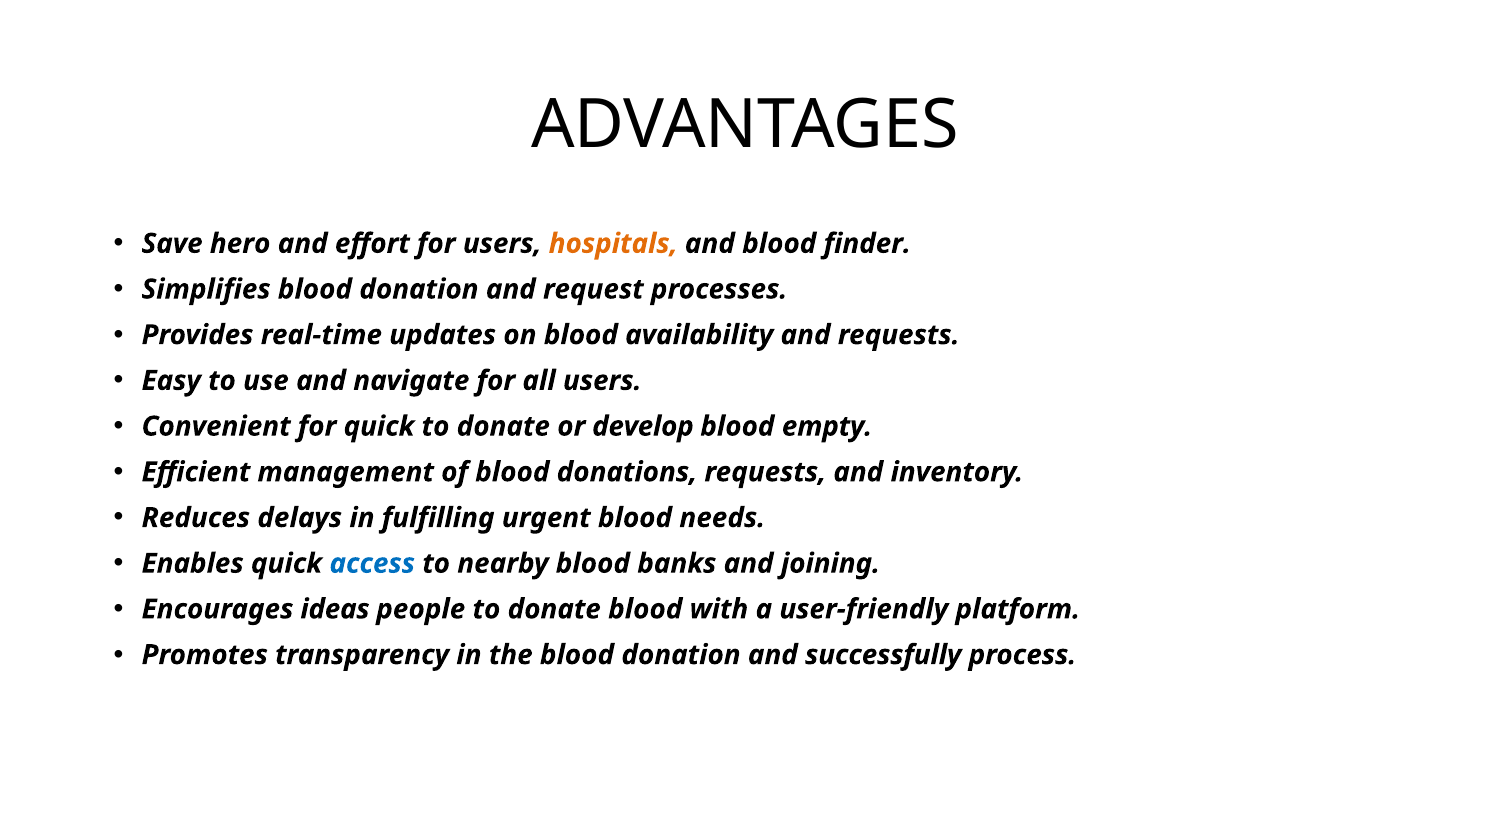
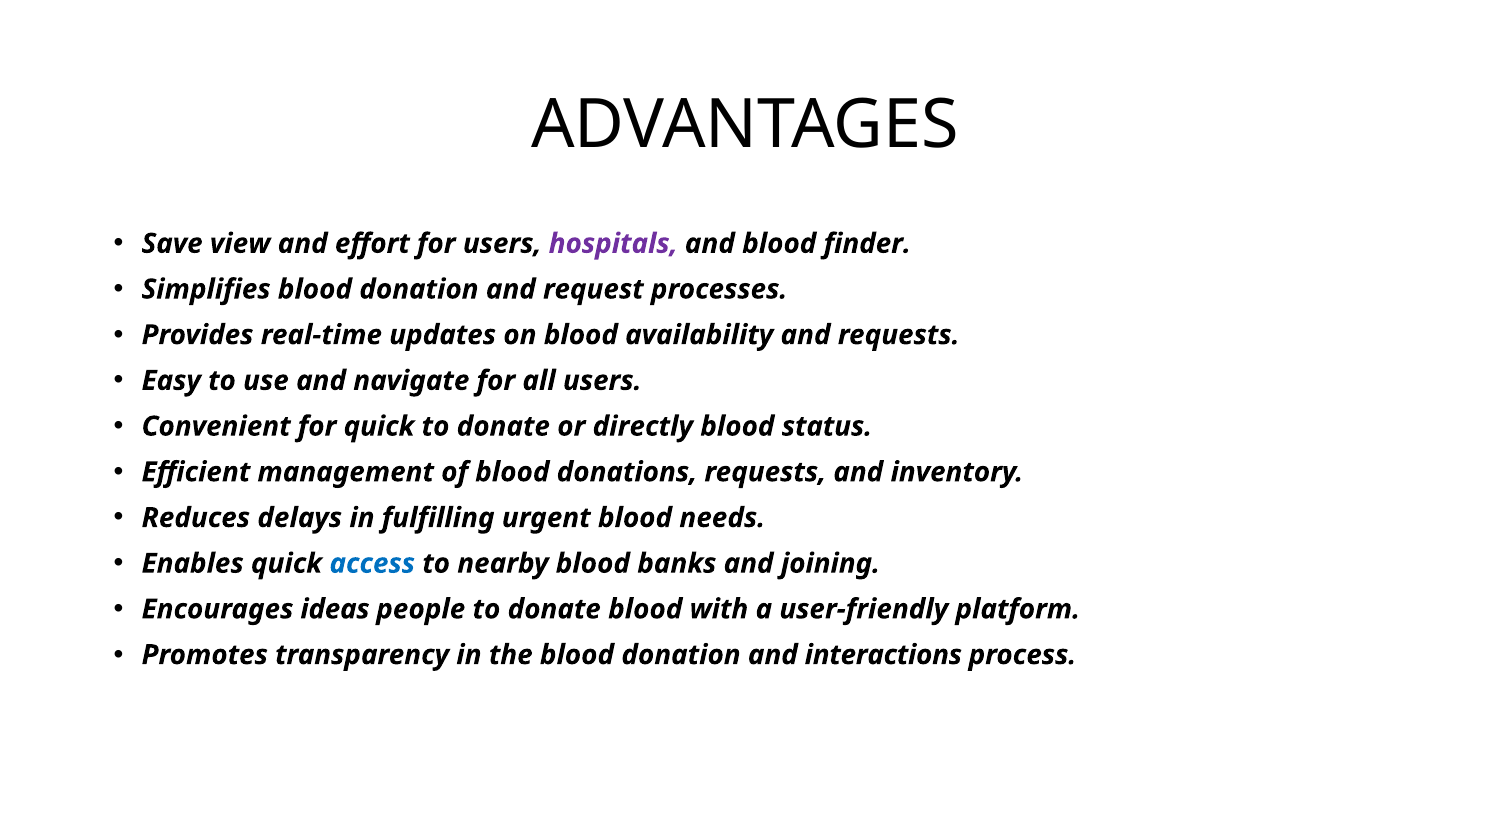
hero: hero -> view
hospitals colour: orange -> purple
develop: develop -> directly
empty: empty -> status
successfully: successfully -> interactions
